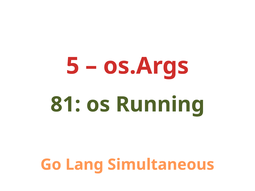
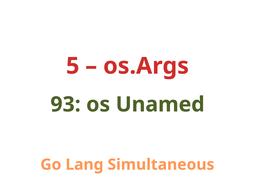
81: 81 -> 93
Running: Running -> Unamed
